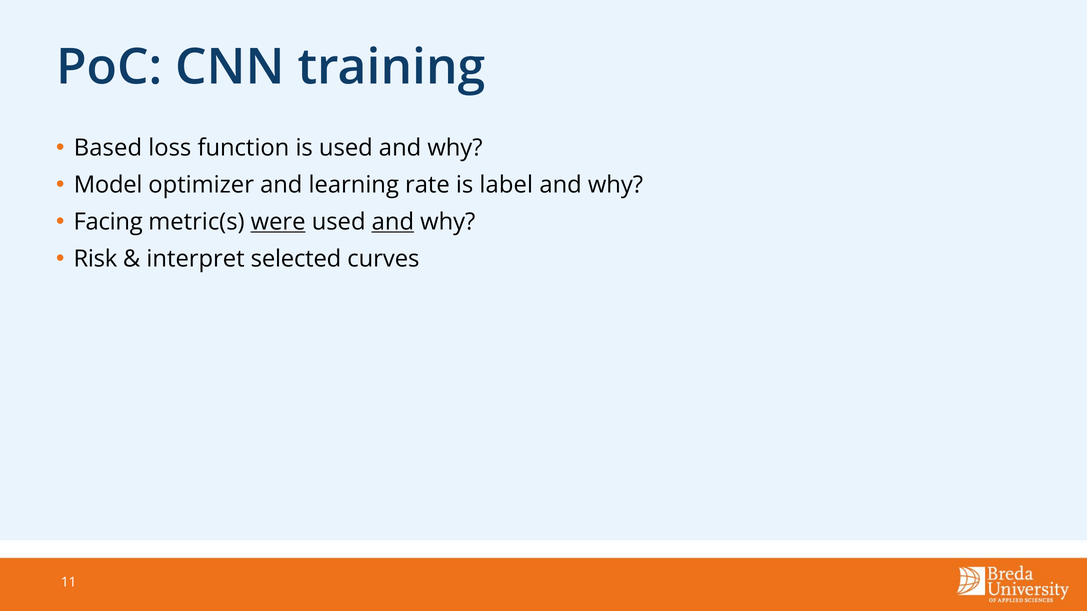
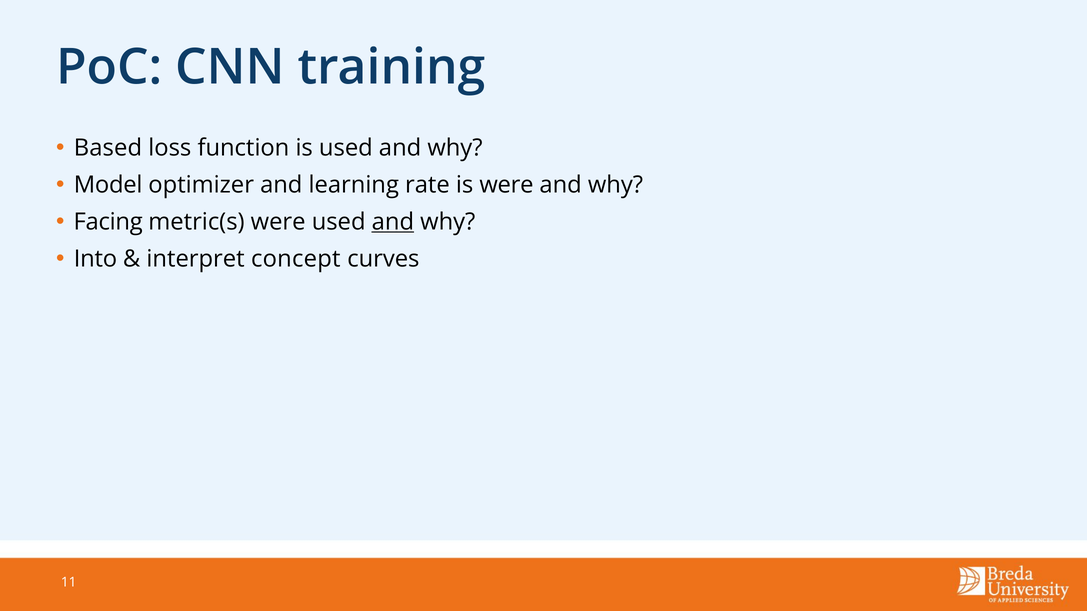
is label: label -> were
were at (278, 222) underline: present -> none
Risk: Risk -> Into
selected: selected -> concept
